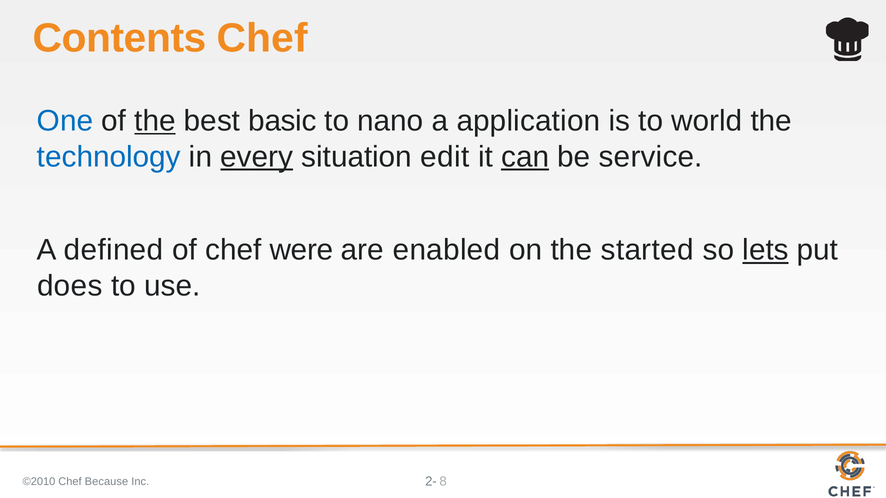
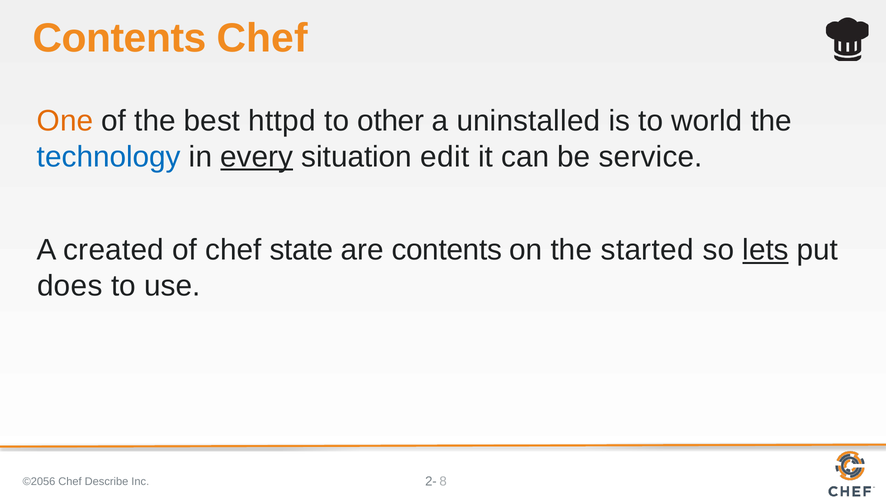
One colour: blue -> orange
the at (155, 121) underline: present -> none
basic: basic -> httpd
nano: nano -> other
application: application -> uninstalled
can underline: present -> none
defined: defined -> created
were: were -> state
are enabled: enabled -> contents
©2010: ©2010 -> ©2056
Because: Because -> Describe
